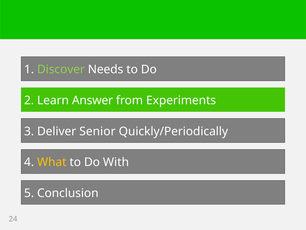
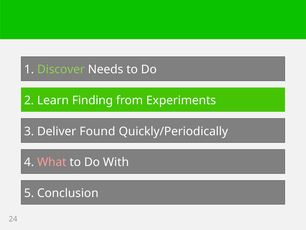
Answer: Answer -> Finding
Senior: Senior -> Found
What colour: yellow -> pink
